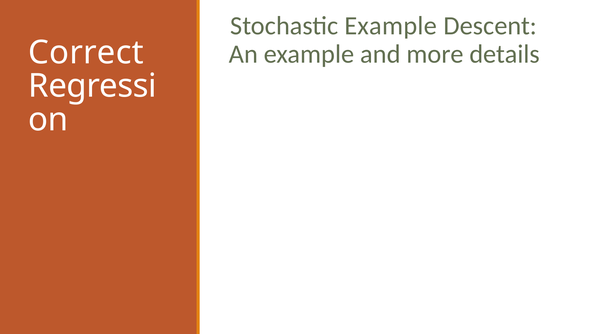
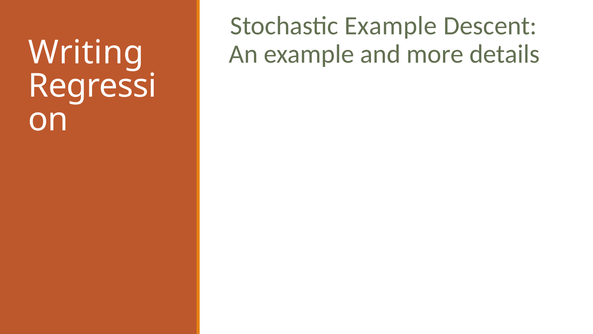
Correct: Correct -> Writing
